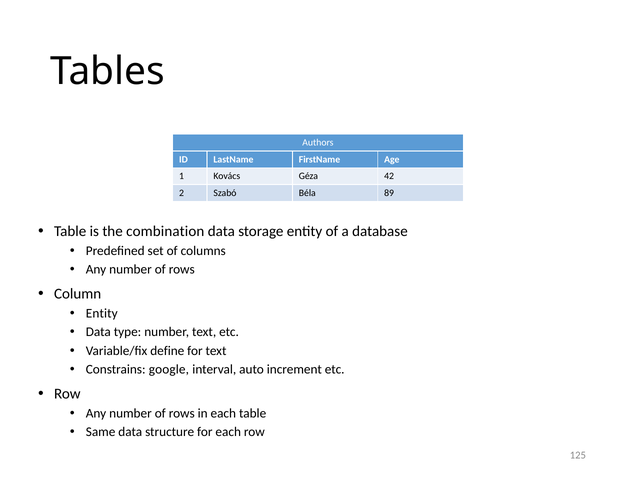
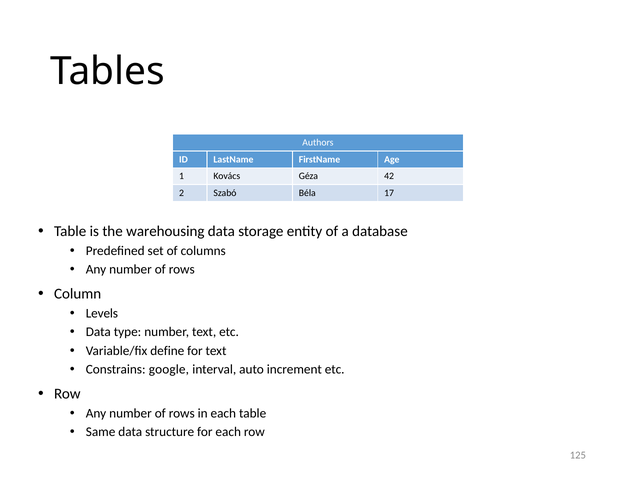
89: 89 -> 17
combination: combination -> warehousing
Entity at (102, 313): Entity -> Levels
